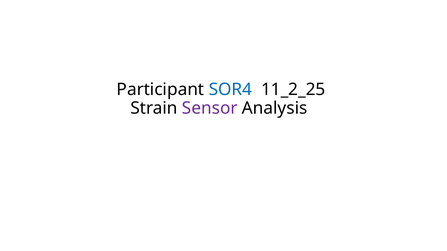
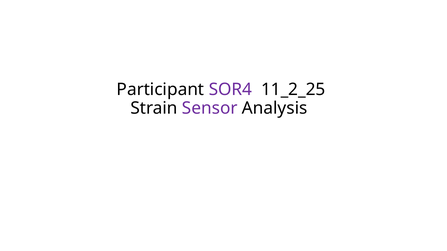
SOR4 colour: blue -> purple
